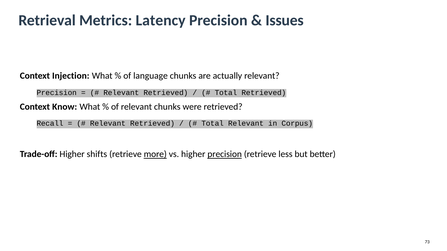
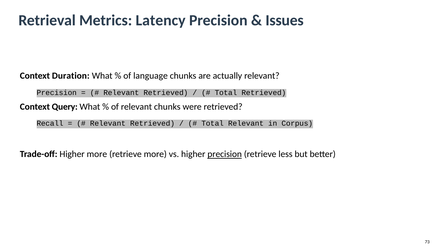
Injection: Injection -> Duration
Know: Know -> Query
Higher shifts: shifts -> more
more at (155, 154) underline: present -> none
